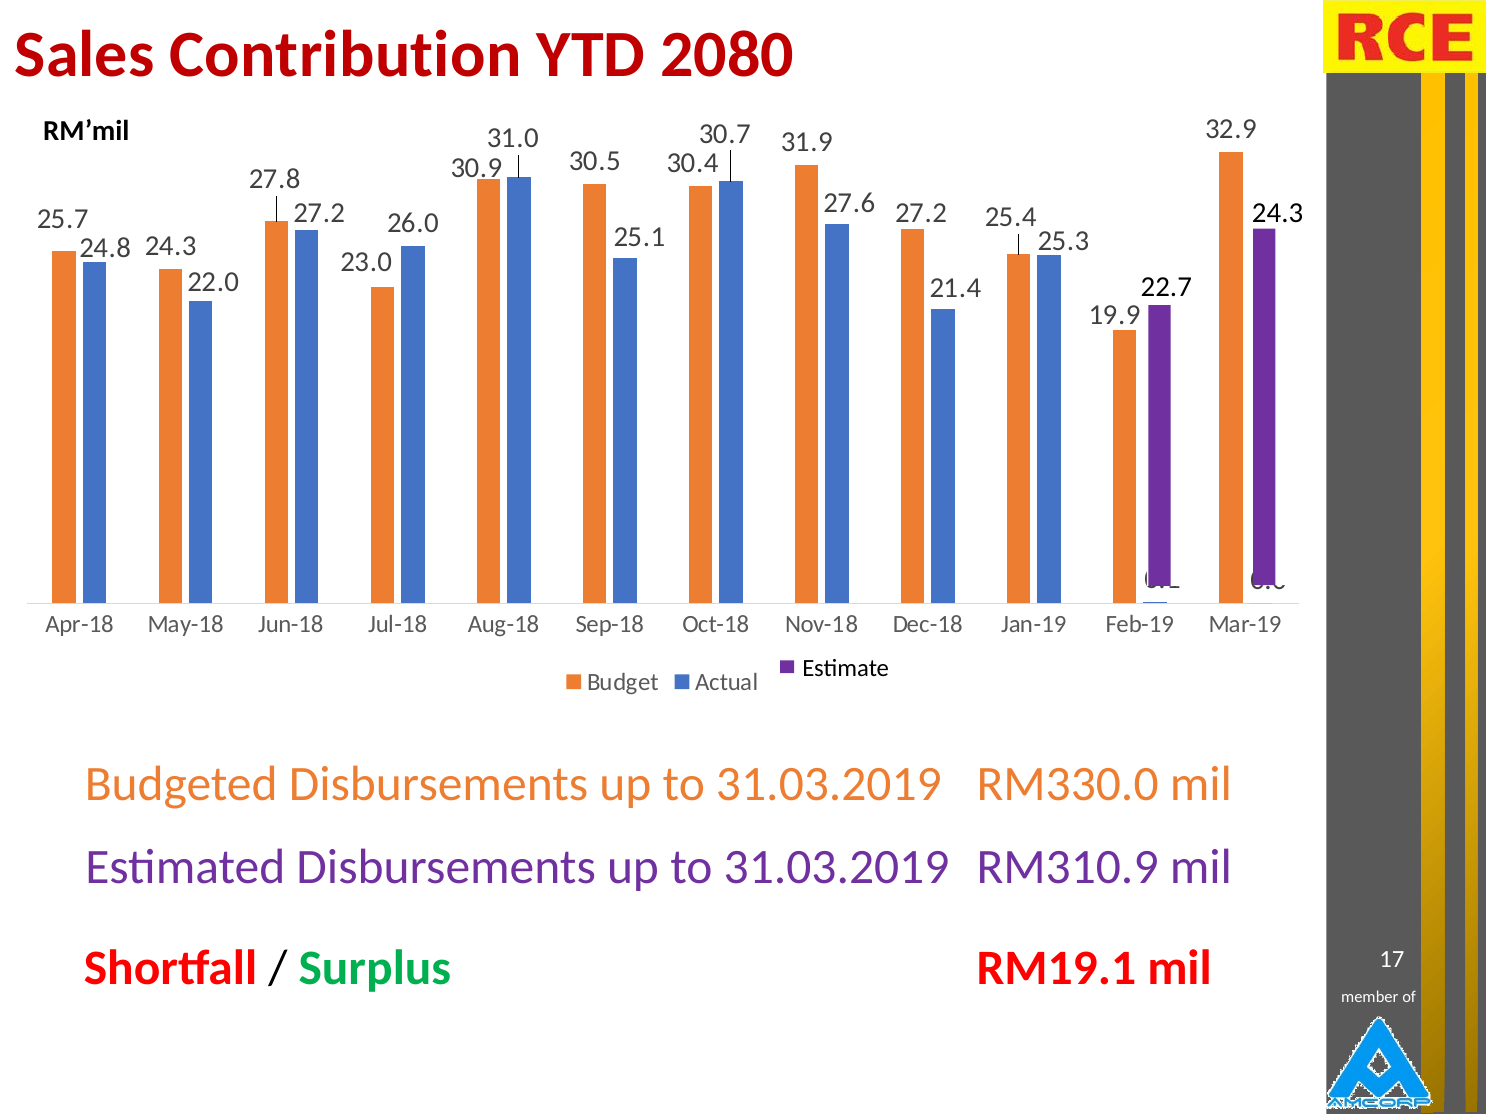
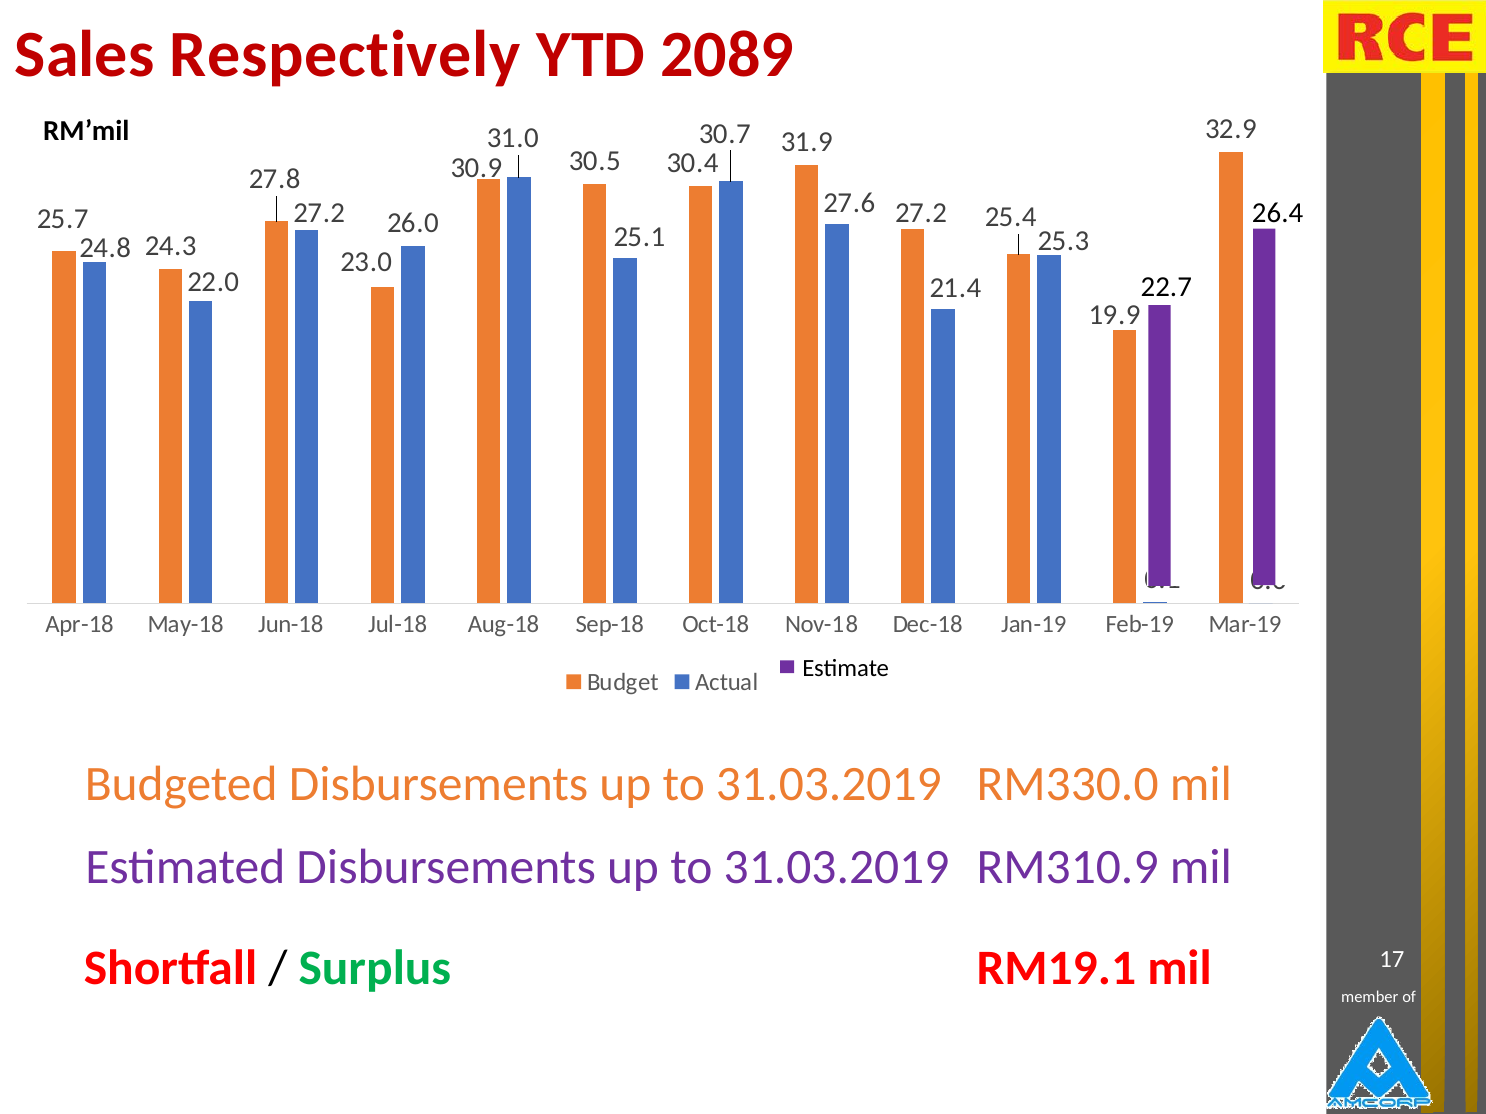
Contribution: Contribution -> Respectively
2080: 2080 -> 2089
24.3 at (1278, 213): 24.3 -> 26.4
